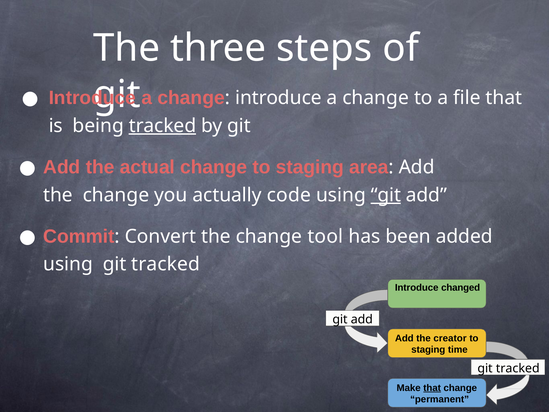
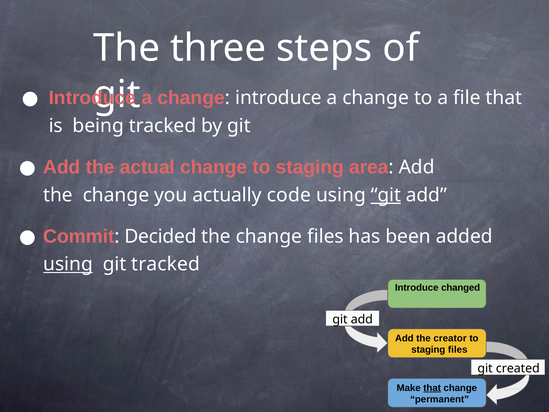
tracked at (162, 126) underline: present -> none
Convert: Convert -> Decided
change tool: tool -> files
using at (68, 264) underline: none -> present
staging time: time -> files
tracked at (518, 368): tracked -> created
